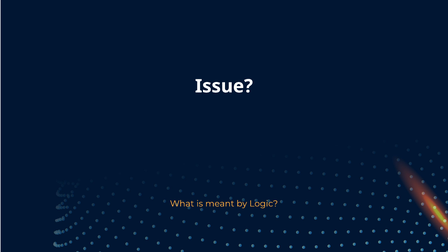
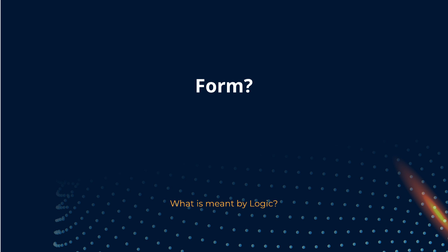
Issue: Issue -> Form
